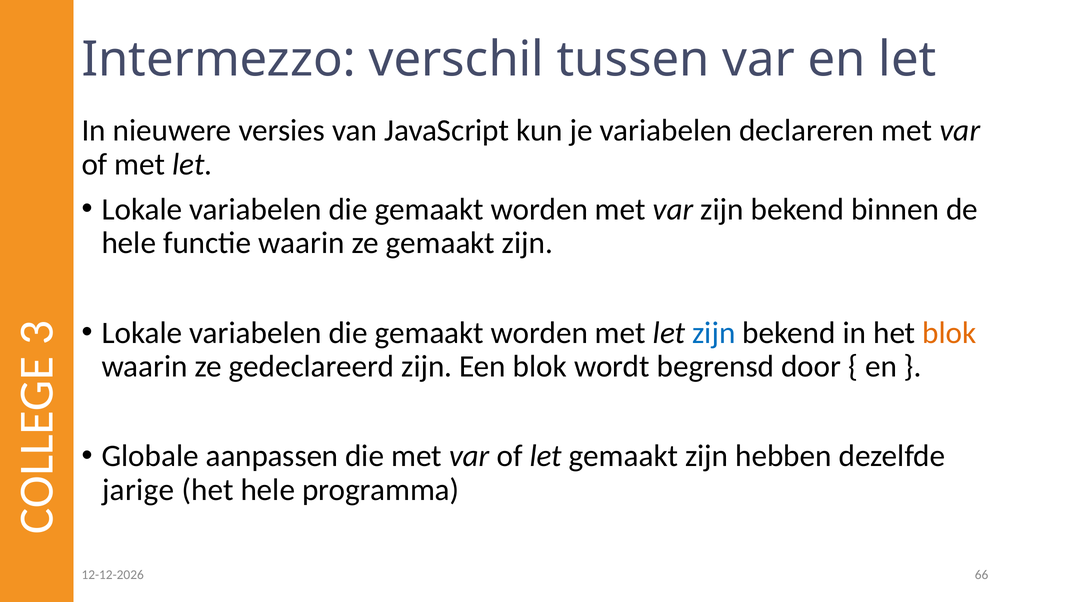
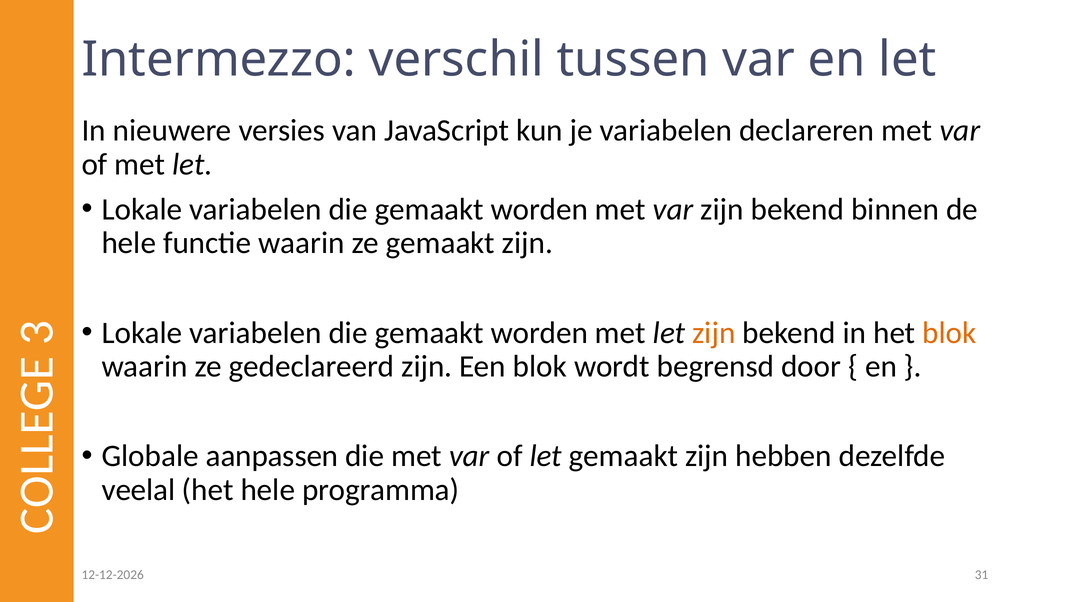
zijn at (714, 333) colour: blue -> orange
jarige: jarige -> veelal
66: 66 -> 31
